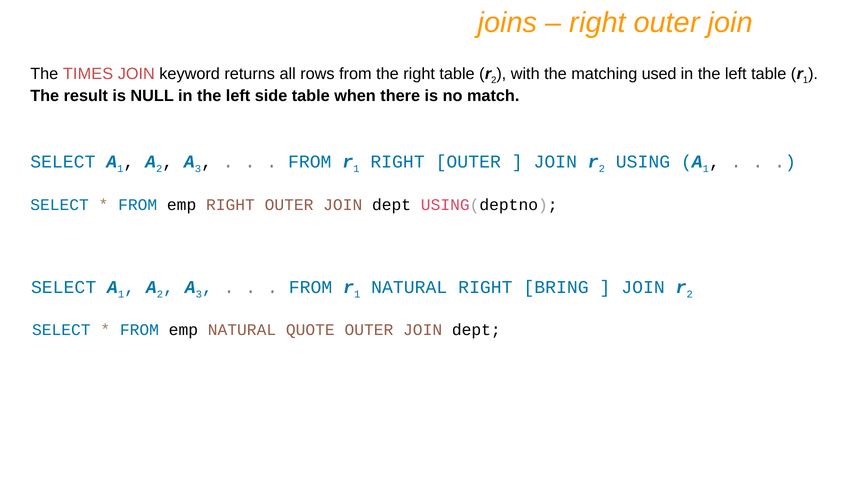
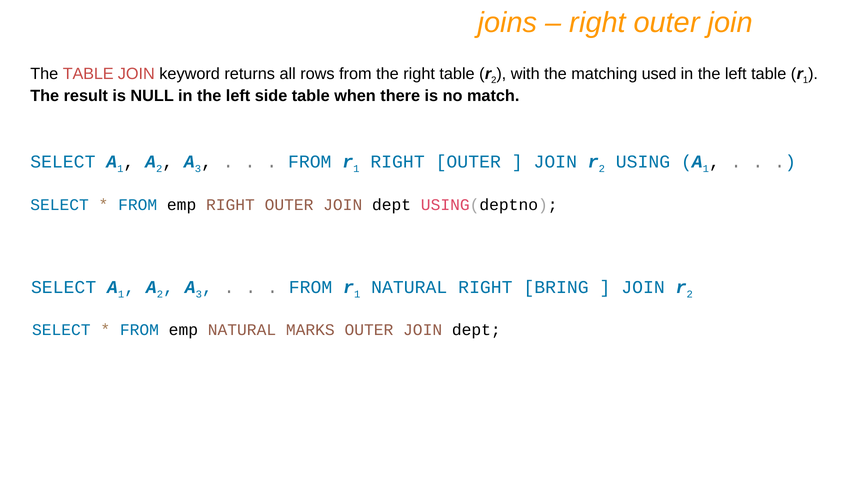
The TIMES: TIMES -> TABLE
QUOTE: QUOTE -> MARKS
